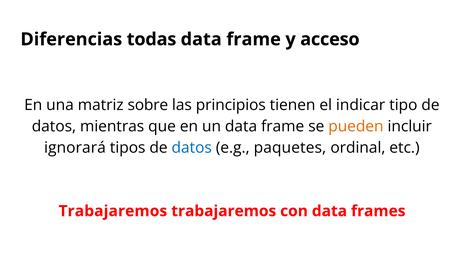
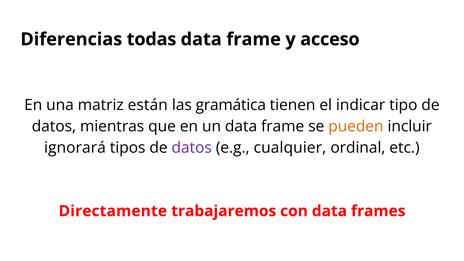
sobre: sobre -> están
principios: principios -> gramática
datos at (192, 148) colour: blue -> purple
paquetes: paquetes -> cualquier
Trabajaremos at (113, 211): Trabajaremos -> Directamente
